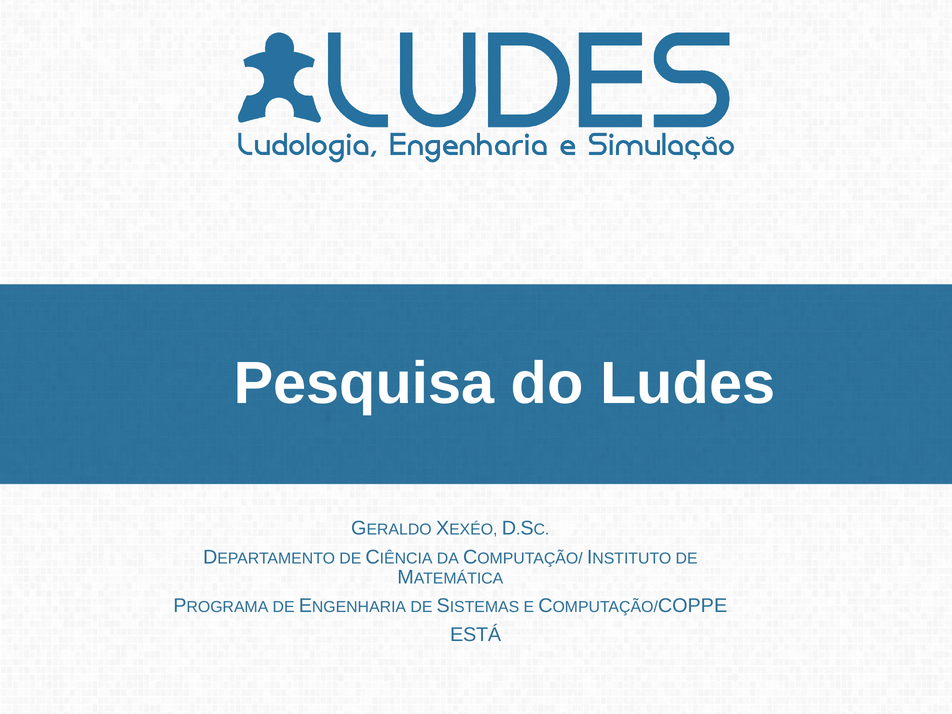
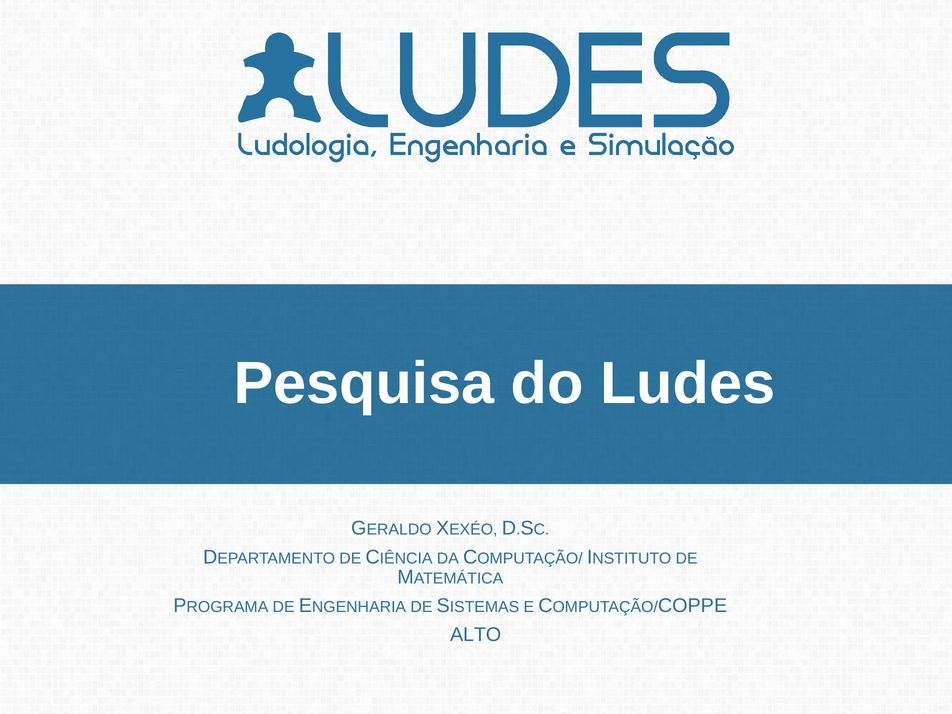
ESTÁ: ESTÁ -> ALTO
